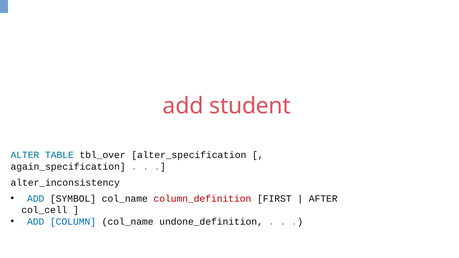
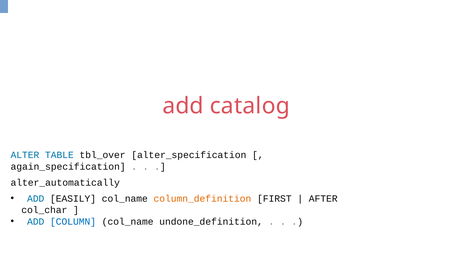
student: student -> catalog
alter_inconsistency: alter_inconsistency -> alter_automatically
SYMBOL: SYMBOL -> EASILY
column_definition colour: red -> orange
col_cell: col_cell -> col_char
